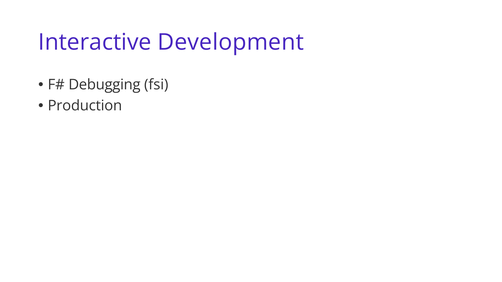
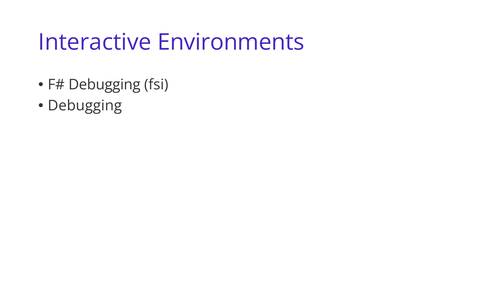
Development: Development -> Environments
Production at (85, 106): Production -> Debugging
